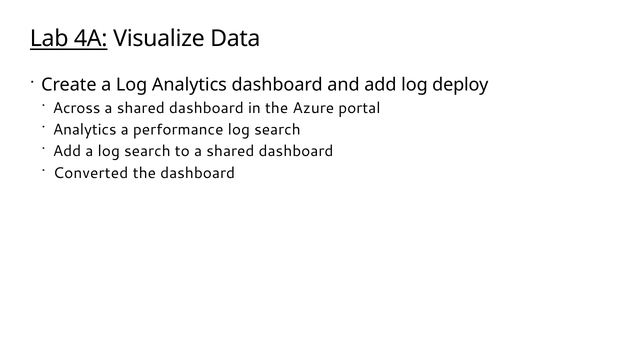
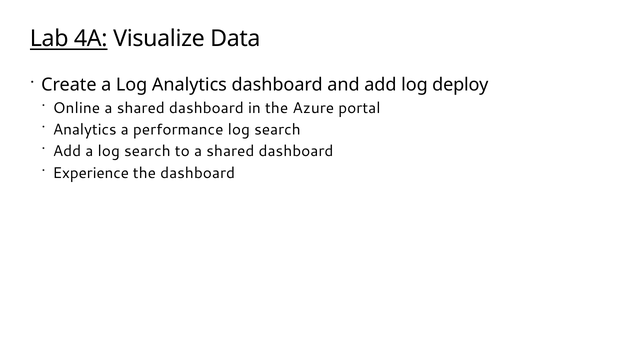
Across: Across -> Online
Converted: Converted -> Experience
